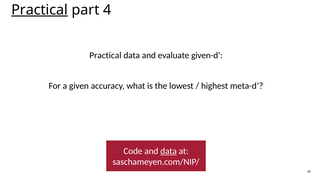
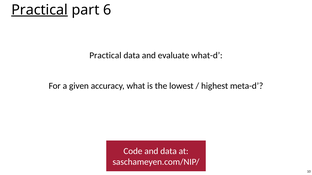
4: 4 -> 6
given-d: given-d -> what-d
data at (169, 151) underline: present -> none
